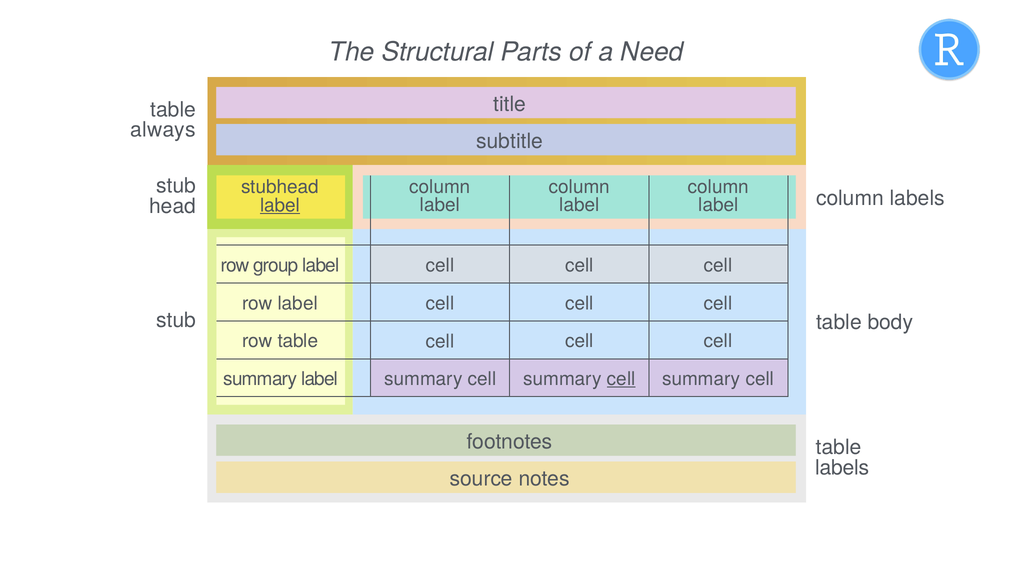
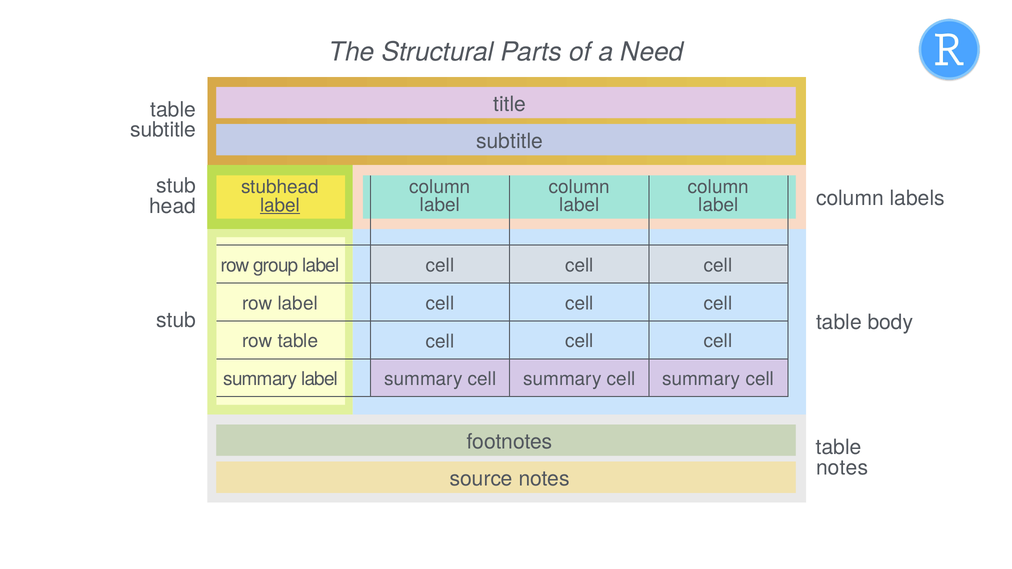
always at (163, 130): always -> subtitle
cell at (621, 379) underline: present -> none
labels at (842, 468): labels -> notes
